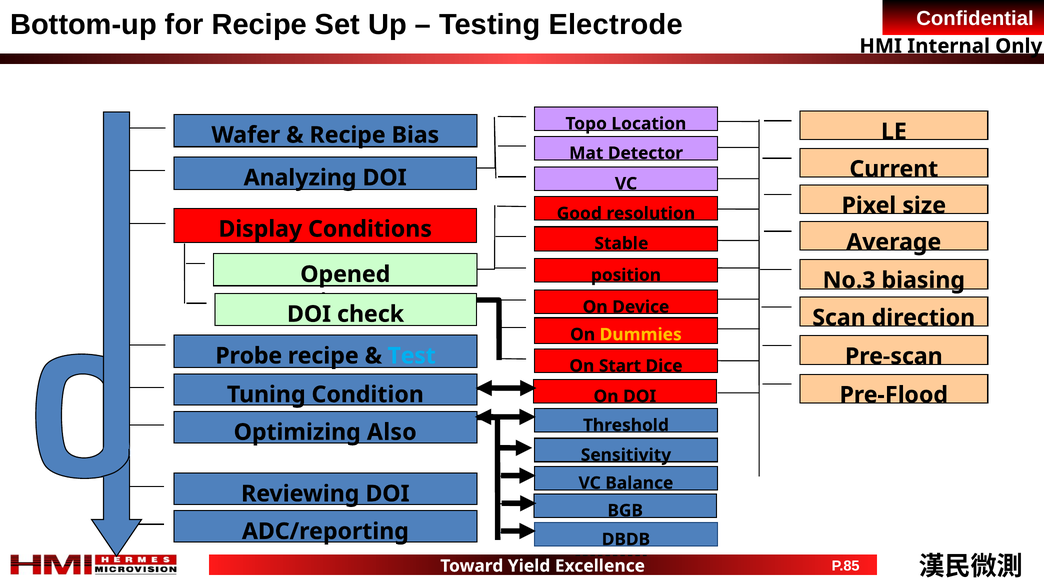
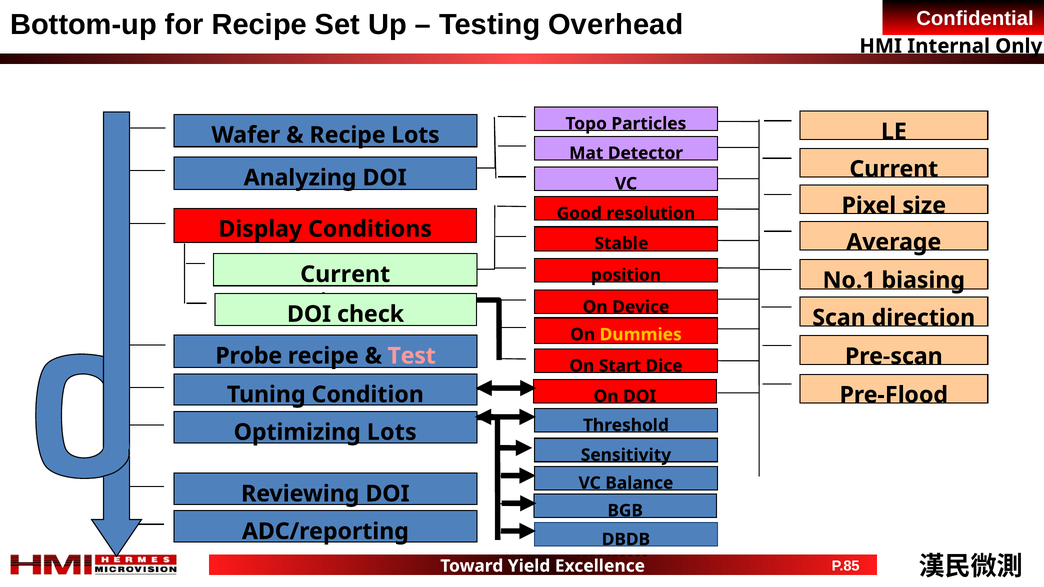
Electrode: Electrode -> Overhead
Location: Location -> Particles
Recipe Bias: Bias -> Lots
Opened at (345, 274): Opened -> Current
No.3: No.3 -> No.1
Test colour: light blue -> pink
Optimizing Also: Also -> Lots
